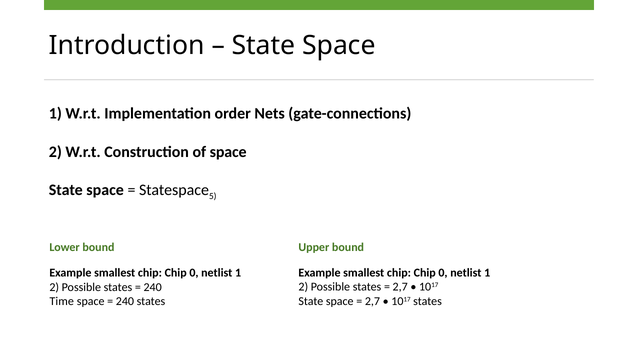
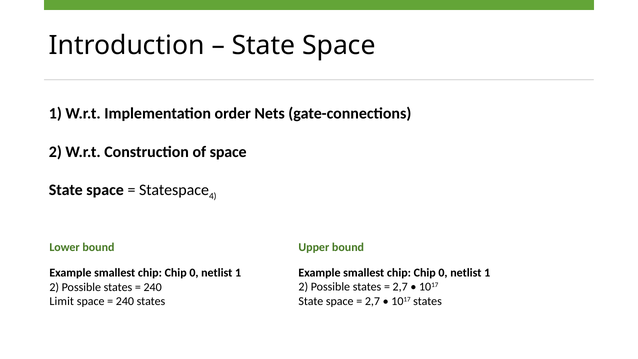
5: 5 -> 4
Time: Time -> Limit
